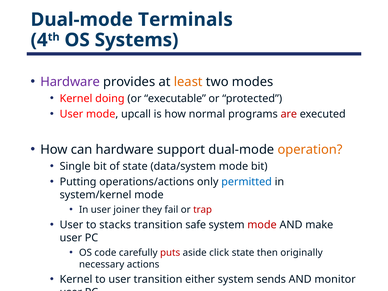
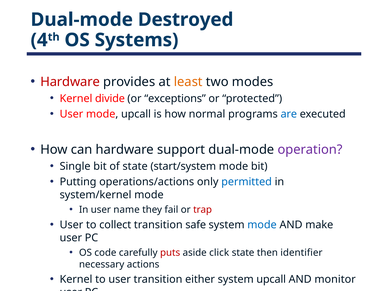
Terminals: Terminals -> Destroyed
Hardware at (70, 82) colour: purple -> red
doing: doing -> divide
executable: executable -> exceptions
are colour: red -> blue
operation colour: orange -> purple
data/system: data/system -> start/system
joiner: joiner -> name
stacks: stacks -> collect
mode at (262, 225) colour: red -> blue
originally: originally -> identifier
system sends: sends -> upcall
